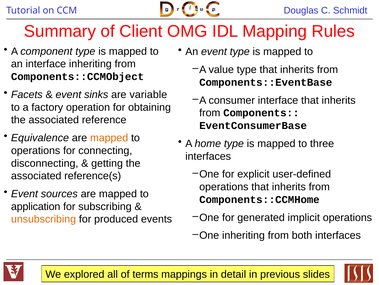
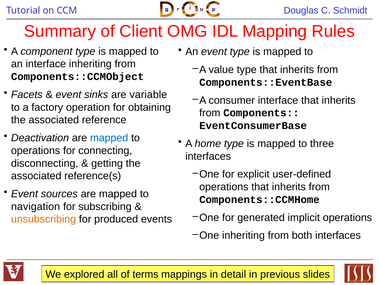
Equivalence: Equivalence -> Deactivation
mapped at (109, 138) colour: orange -> blue
application: application -> navigation
